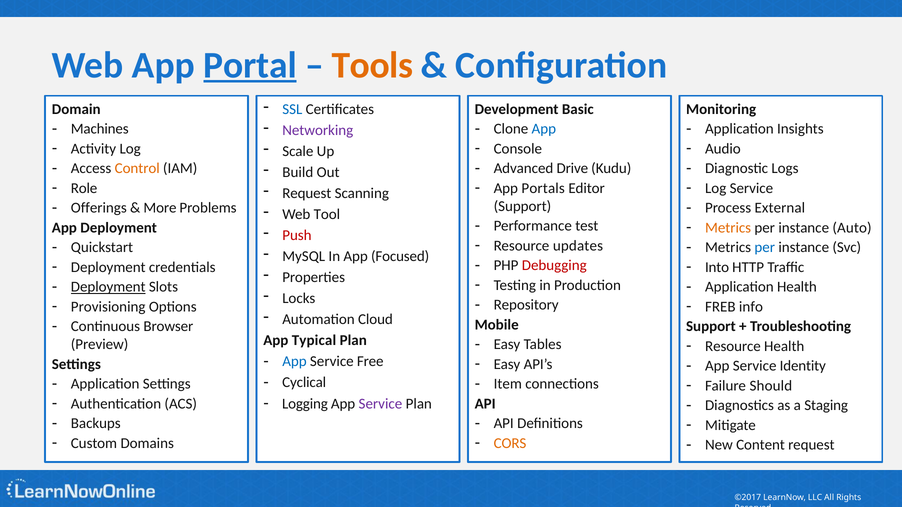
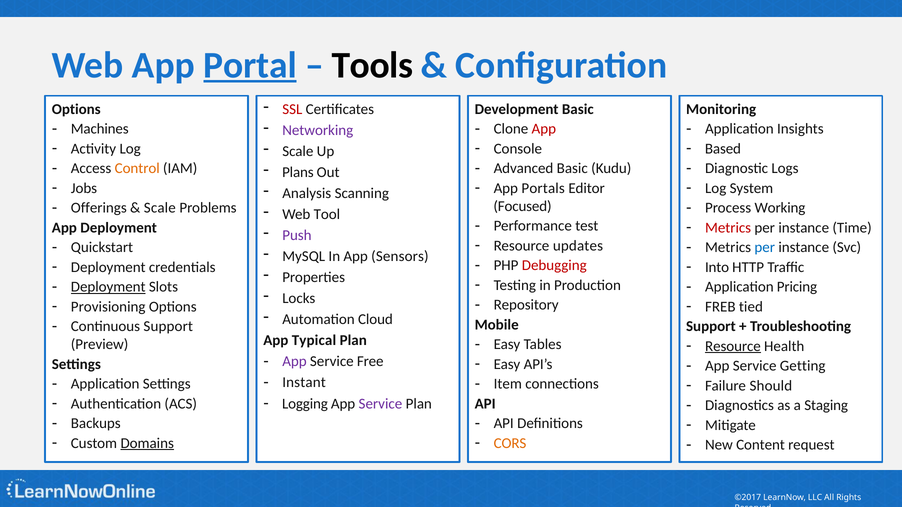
Tools colour: orange -> black
SSL colour: blue -> red
Domain at (76, 109): Domain -> Options
App at (544, 129) colour: blue -> red
Audio: Audio -> Based
Advanced Drive: Drive -> Basic
Build: Build -> Plans
Role: Role -> Jobs
Log Service: Service -> System
Request at (307, 193): Request -> Analysis
More at (160, 208): More -> Scale
External: External -> Working
Support at (522, 206): Support -> Focused
Metrics at (728, 228) colour: orange -> red
Auto: Auto -> Time
Push colour: red -> purple
Focused: Focused -> Sensors
Application Health: Health -> Pricing
info: info -> tied
Continuous Browser: Browser -> Support
Resource at (733, 346) underline: none -> present
App at (294, 362) colour: blue -> purple
Identity: Identity -> Getting
Cyclical: Cyclical -> Instant
Domains underline: none -> present
